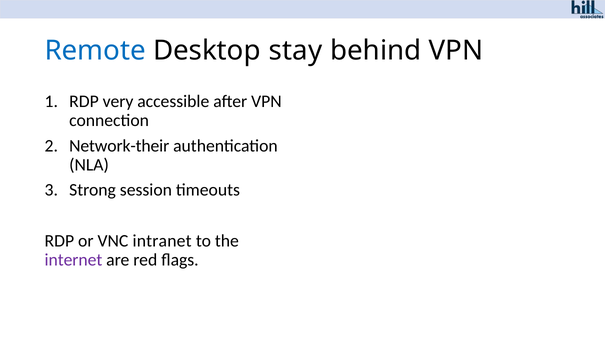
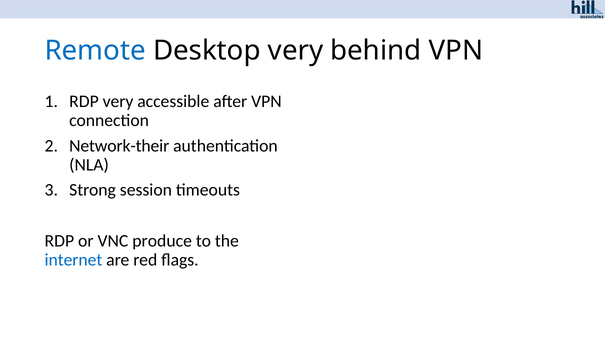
Desktop stay: stay -> very
intranet: intranet -> produce
internet colour: purple -> blue
